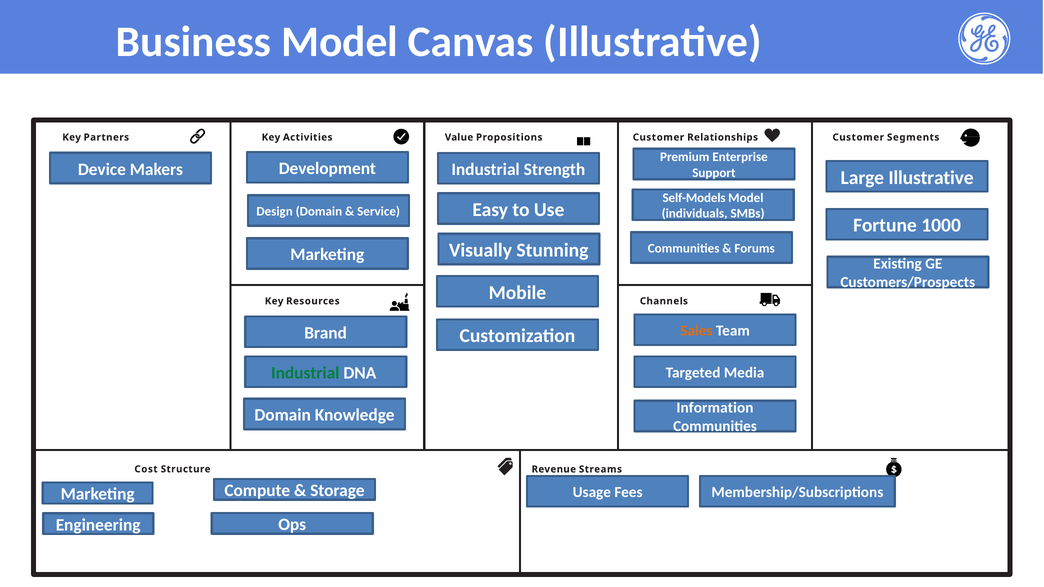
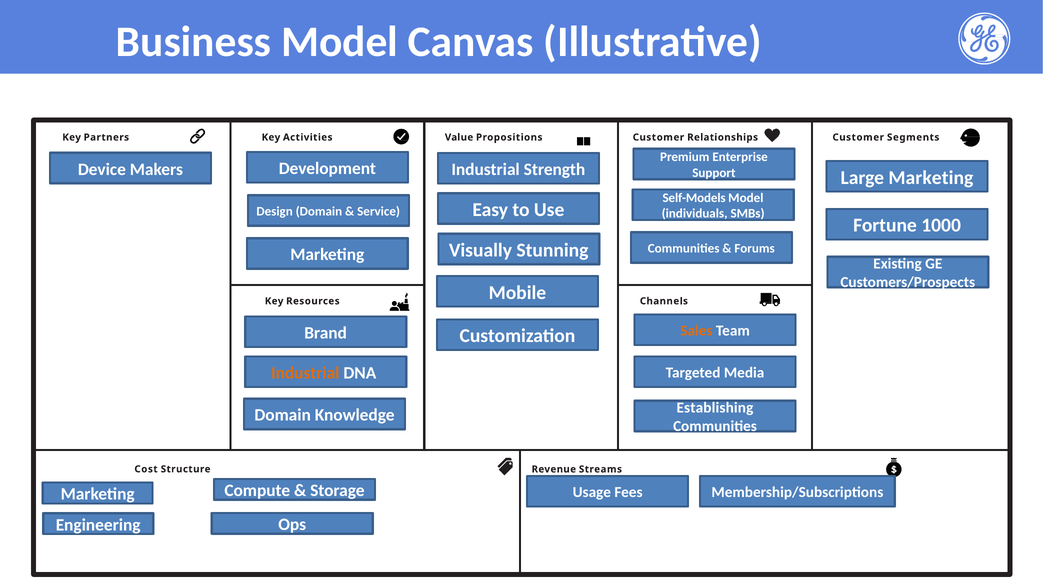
Large Illustrative: Illustrative -> Marketing
Industrial at (305, 373) colour: green -> orange
Information: Information -> Establishing
